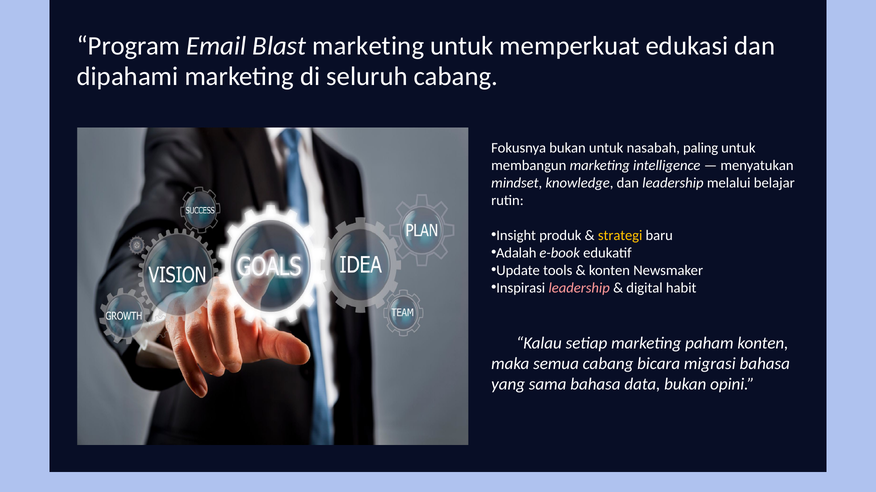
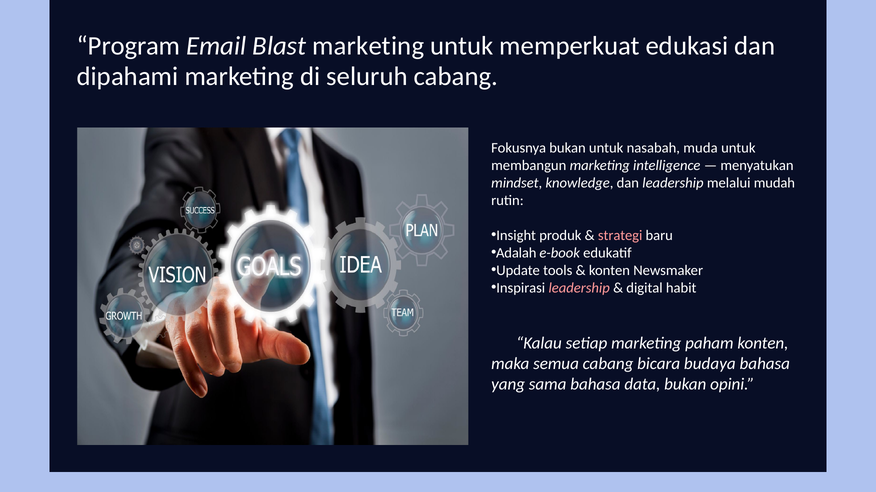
paling: paling -> muda
belajar: belajar -> mudah
strategi colour: yellow -> pink
migrasi: migrasi -> budaya
